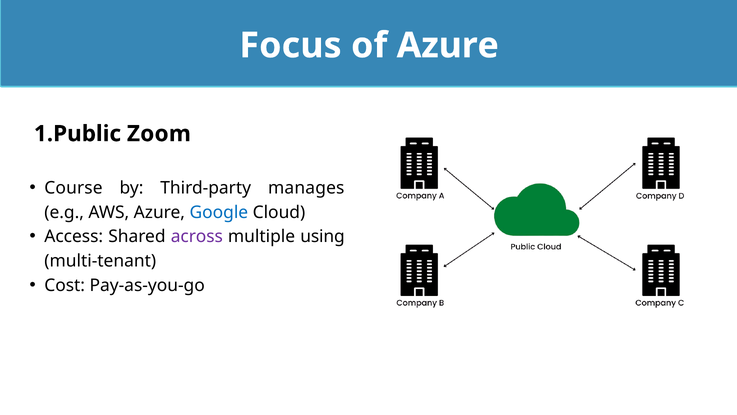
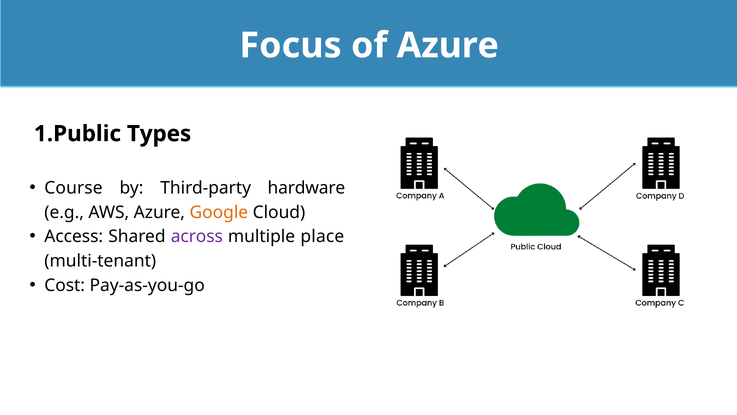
Zoom: Zoom -> Types
manages: manages -> hardware
Google colour: blue -> orange
using: using -> place
